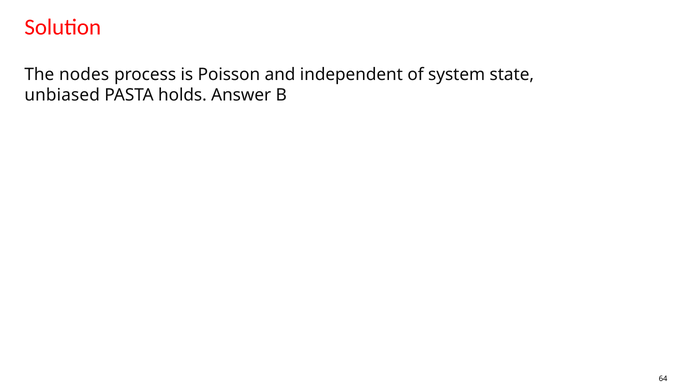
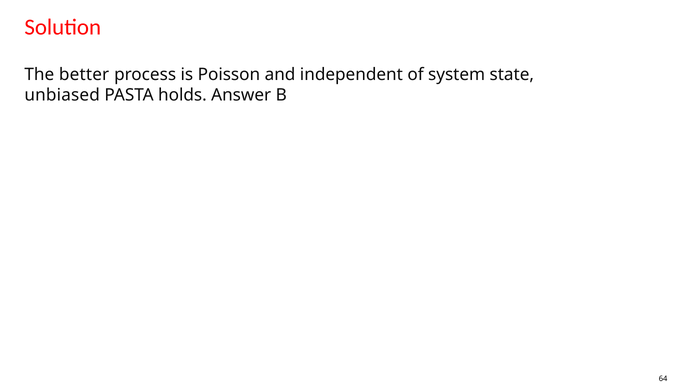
nodes: nodes -> better
